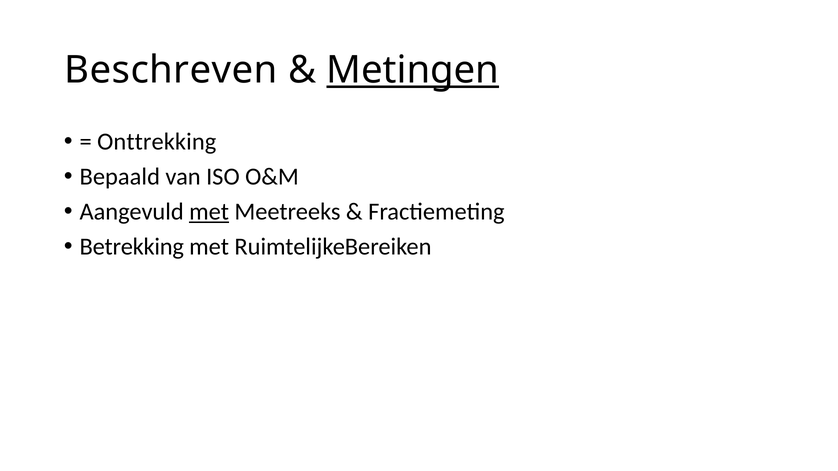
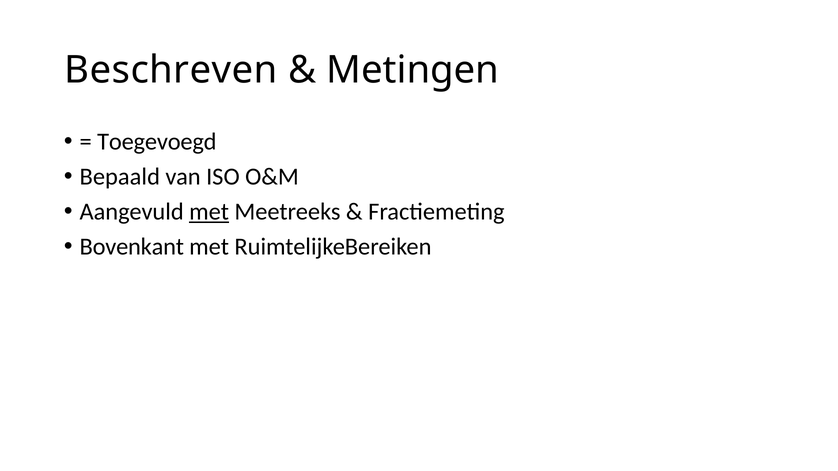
Metingen underline: present -> none
Onttrekking: Onttrekking -> Toegevoegd
Betrekking: Betrekking -> Bovenkant
